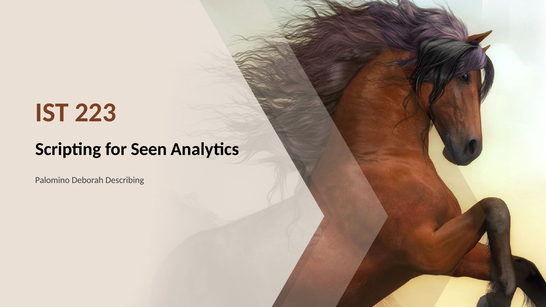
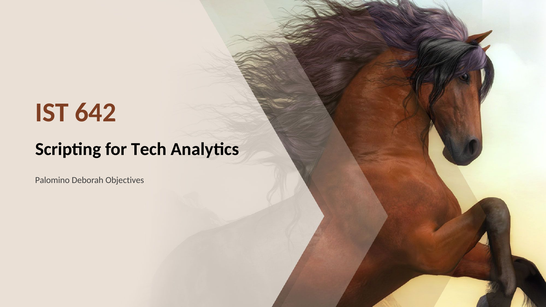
223: 223 -> 642
Seen: Seen -> Tech
Describing: Describing -> Objectives
